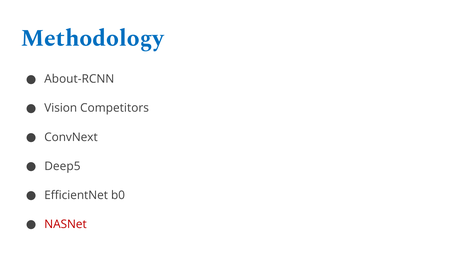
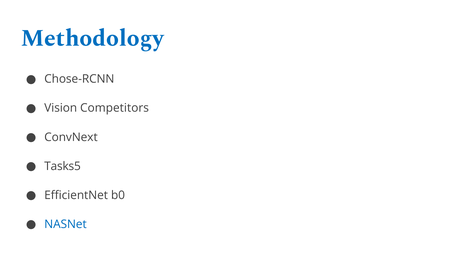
About-RCNN: About-RCNN -> Chose-RCNN
Deep5: Deep5 -> Tasks5
NASNet colour: red -> blue
